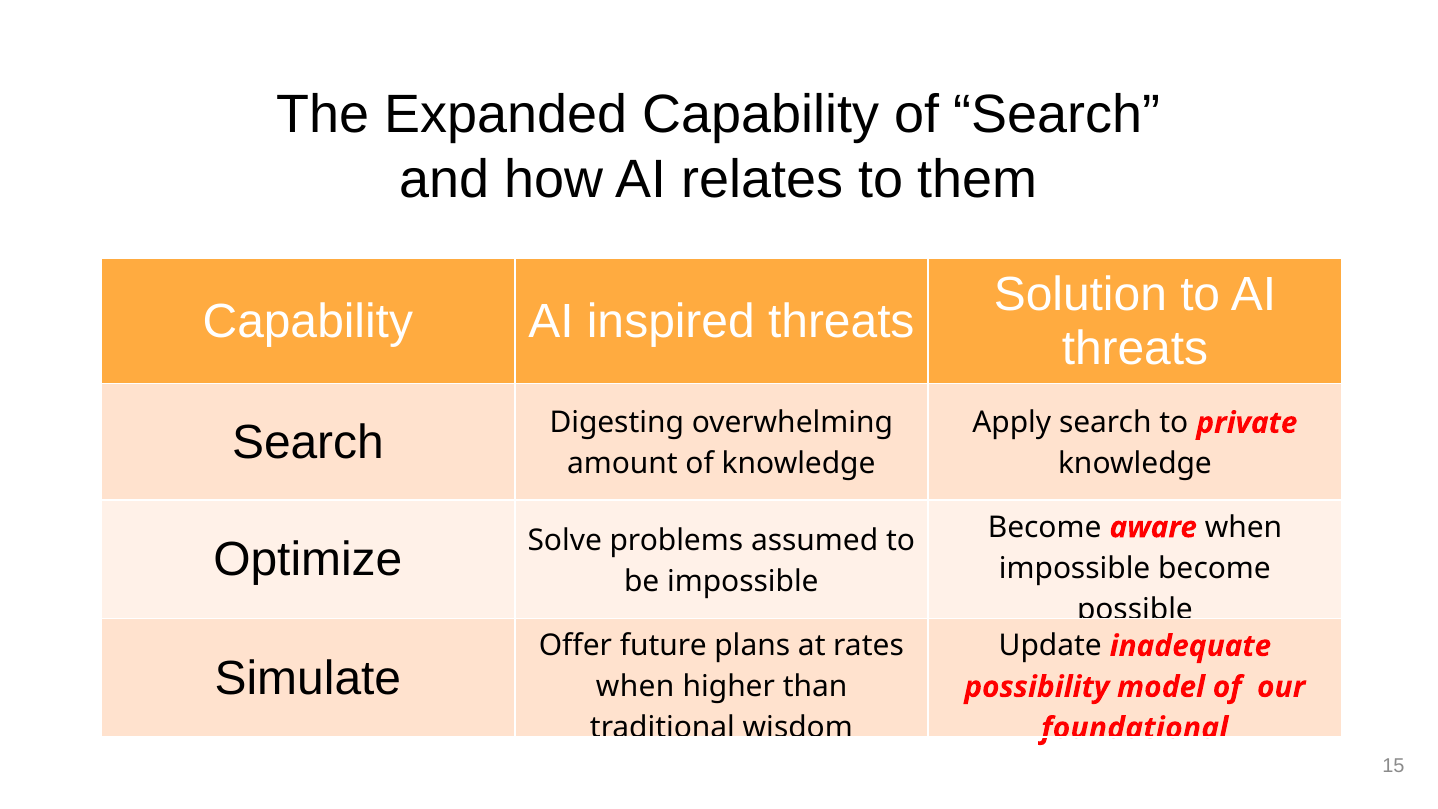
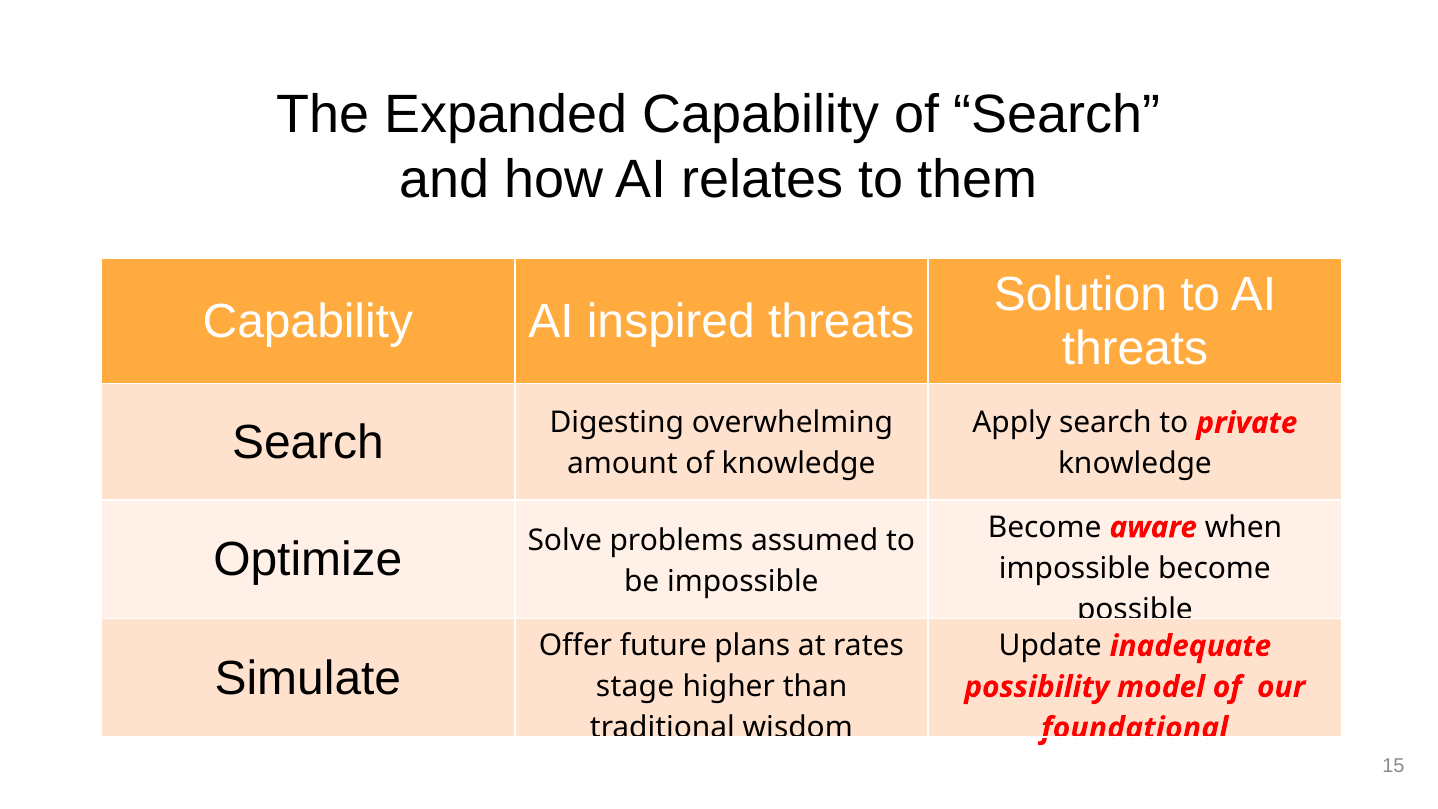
when at (635, 687): when -> stage
